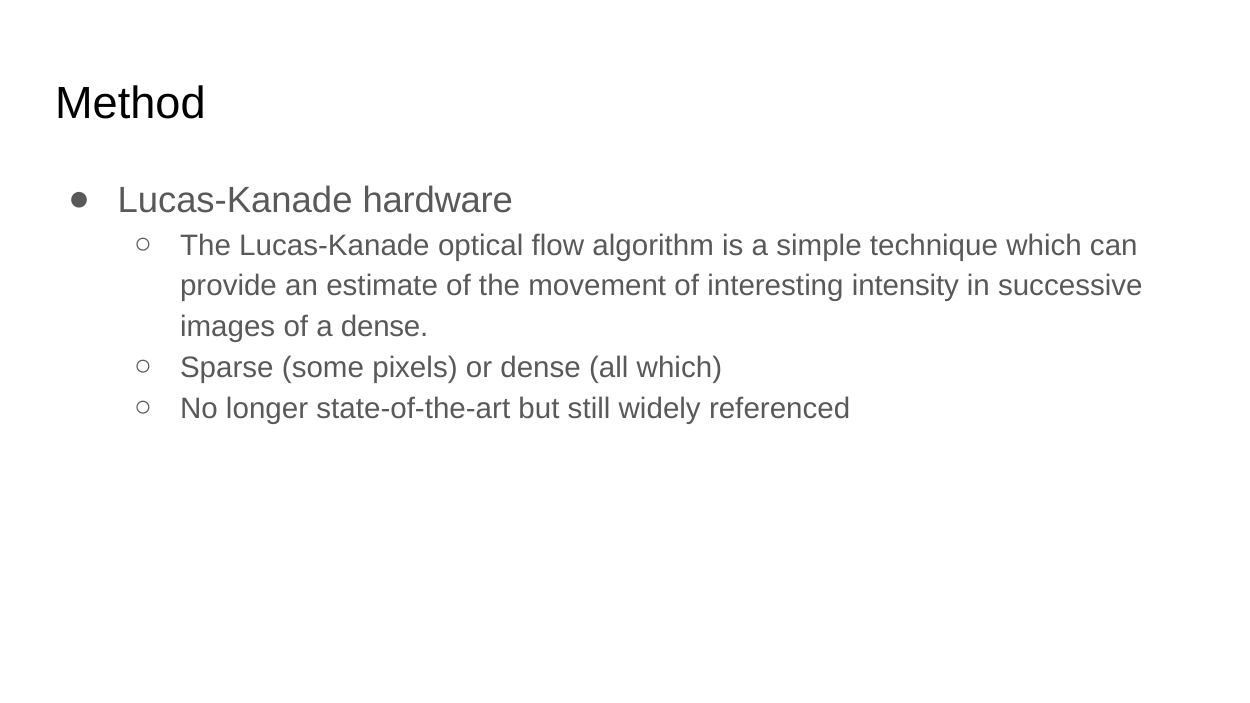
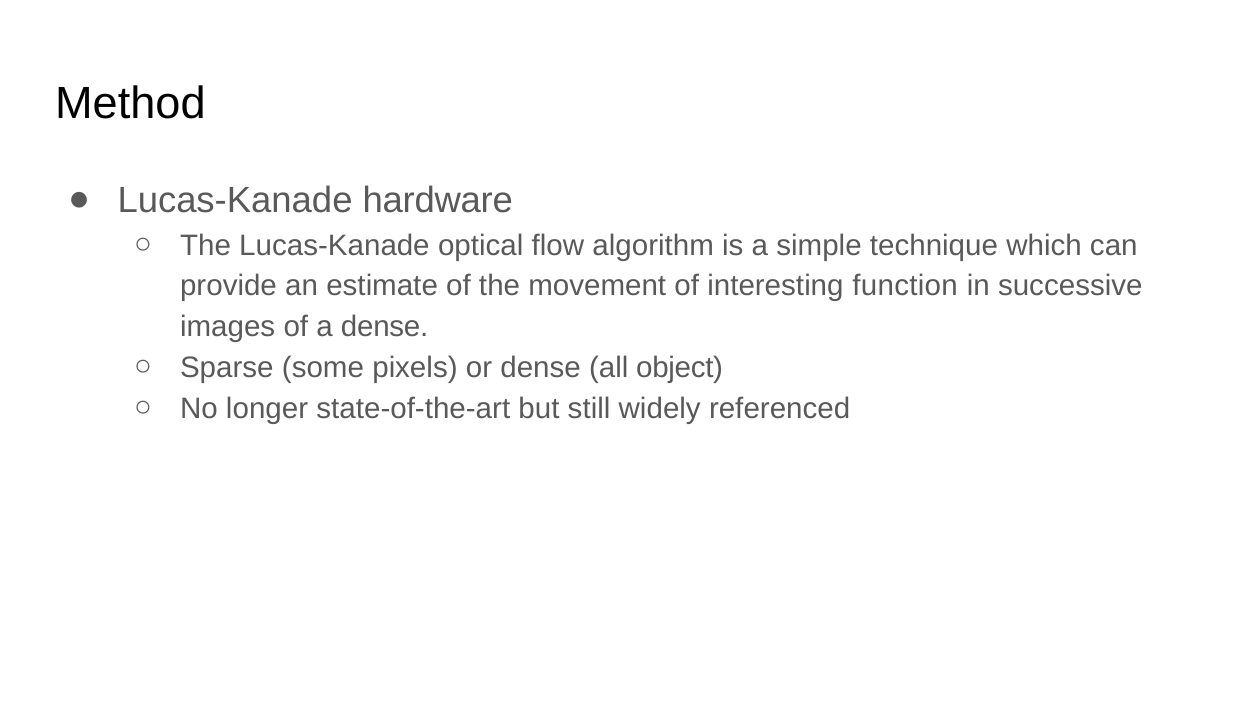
intensity: intensity -> function
all which: which -> object
